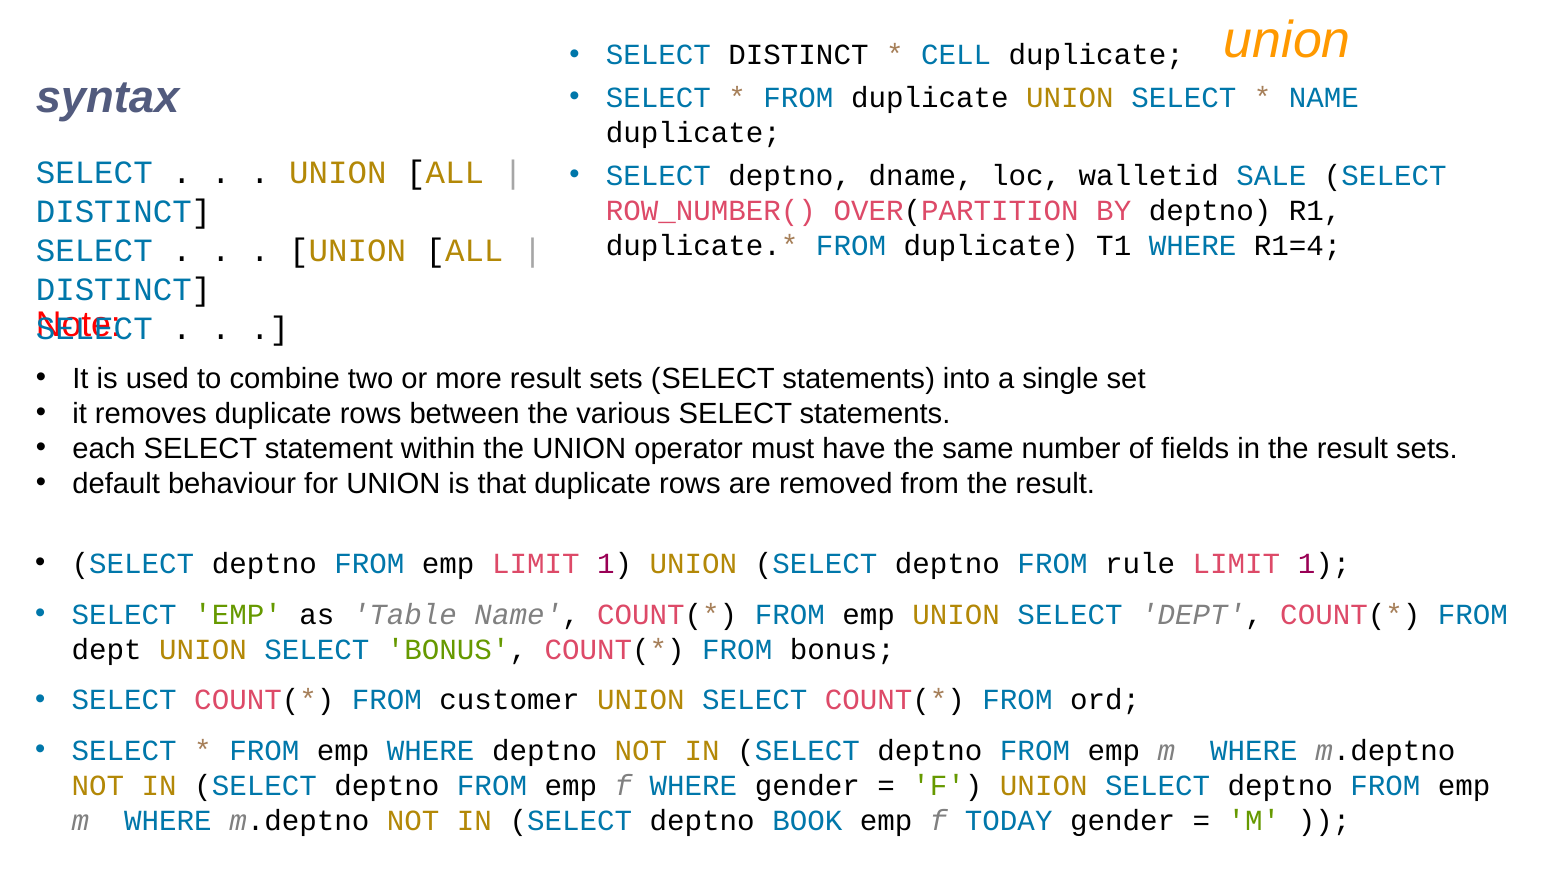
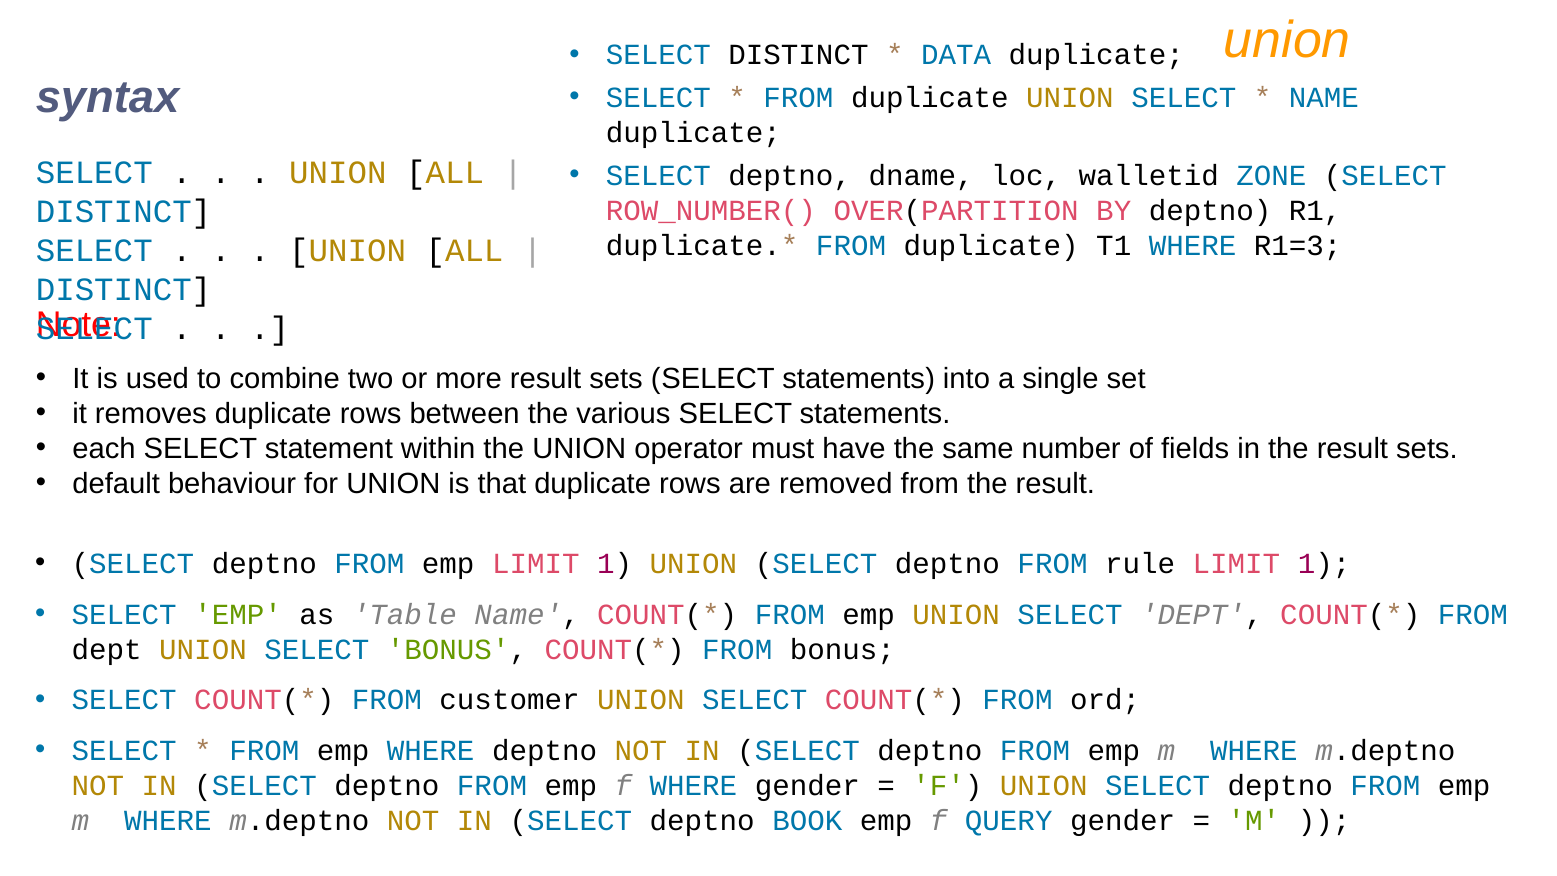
CELL: CELL -> DATA
SALE: SALE -> ZONE
R1=4: R1=4 -> R1=3
TODAY: TODAY -> QUERY
